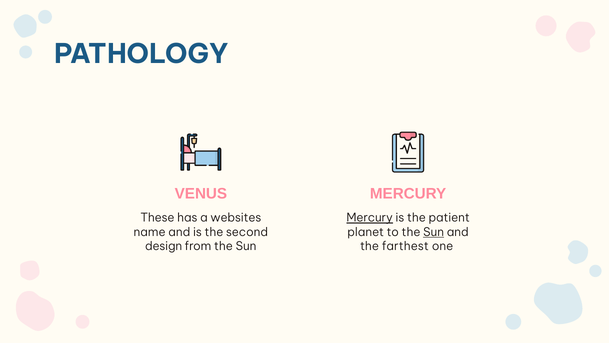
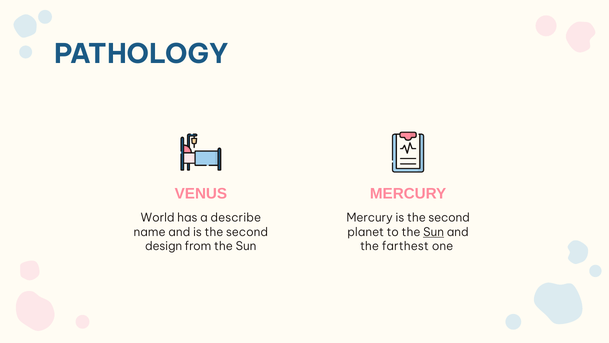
These: These -> World
websites: websites -> describe
Mercury at (370, 218) underline: present -> none
patient at (449, 218): patient -> second
